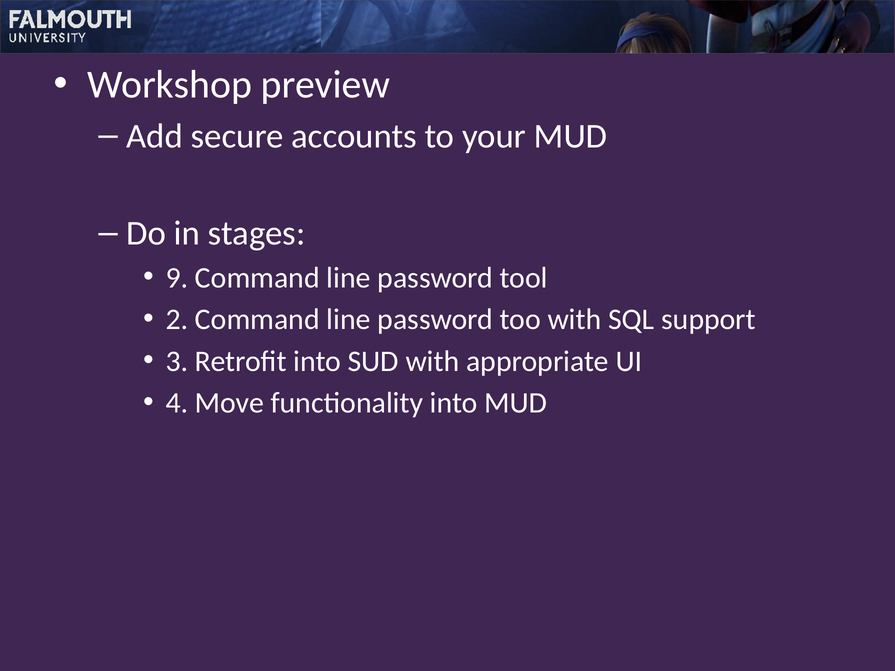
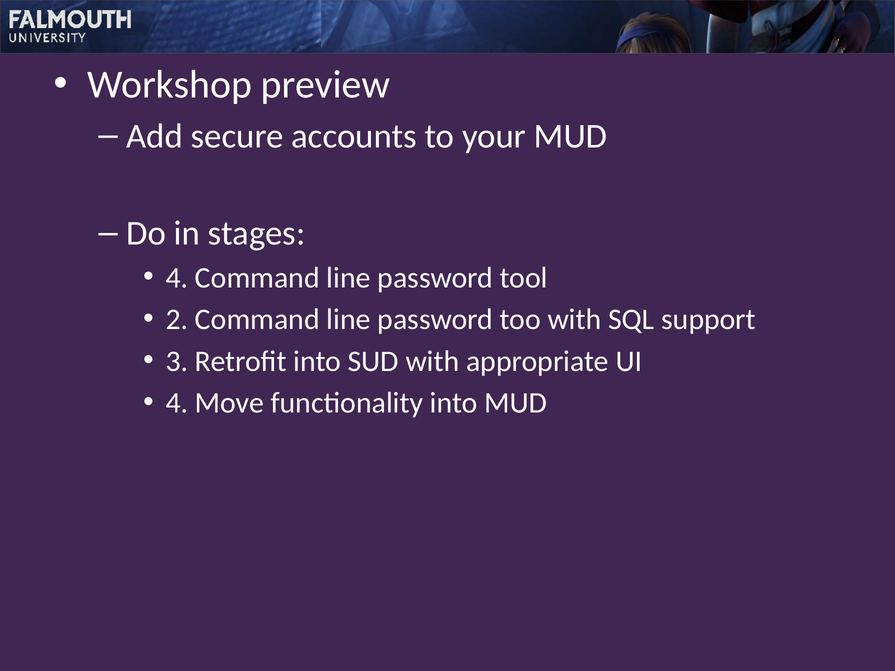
9 at (177, 278): 9 -> 4
